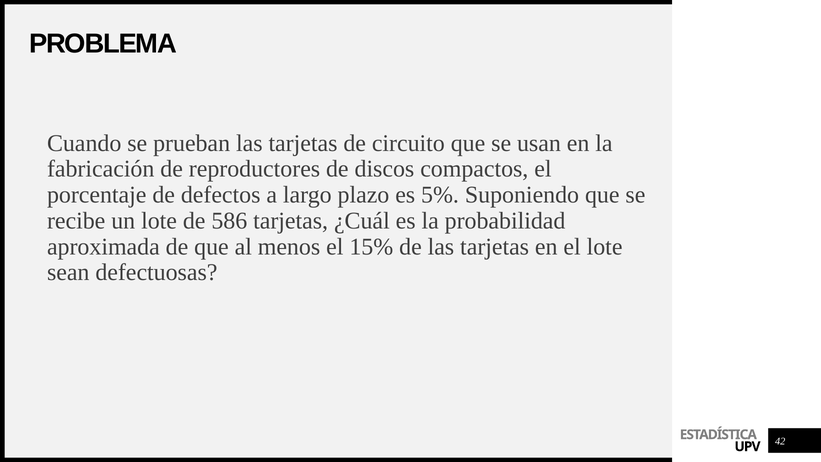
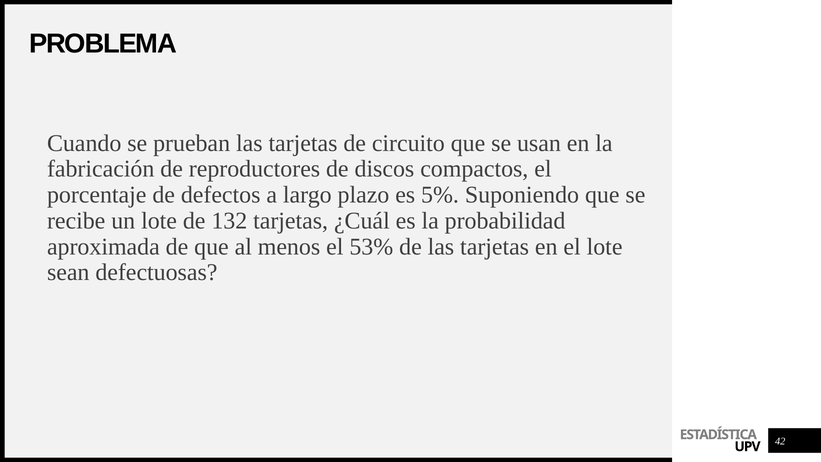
586: 586 -> 132
15%: 15% -> 53%
